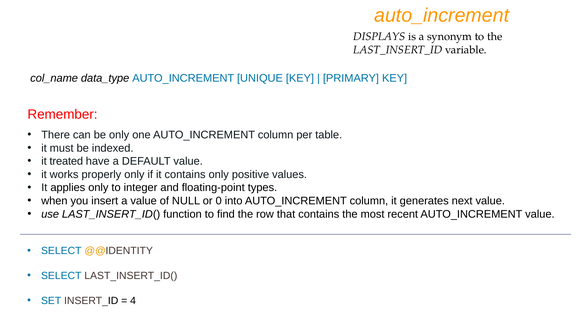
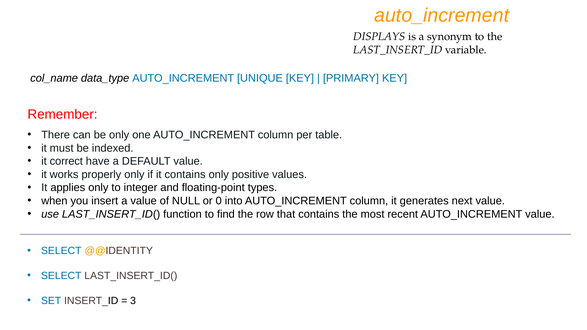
treated: treated -> correct
4: 4 -> 3
